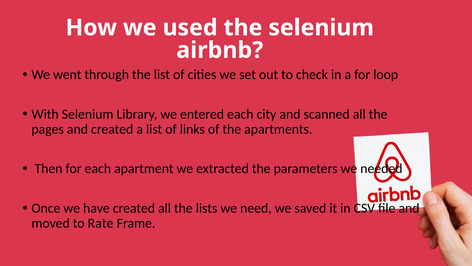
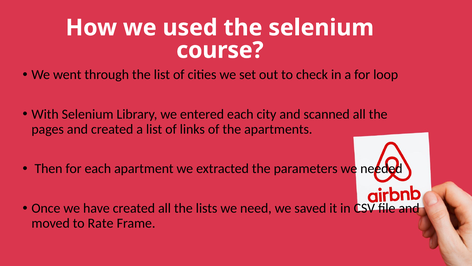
airbnb: airbnb -> course
